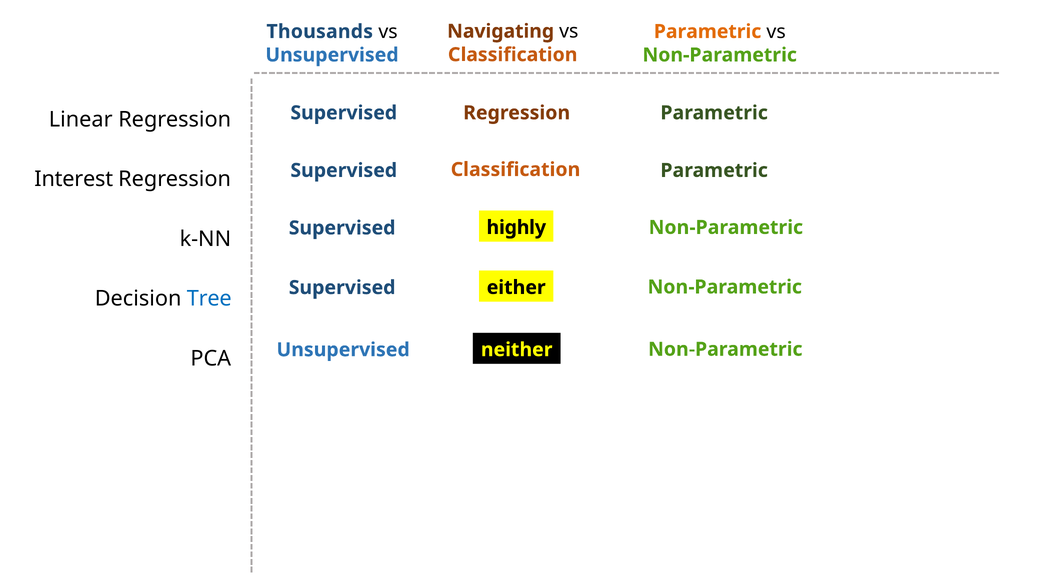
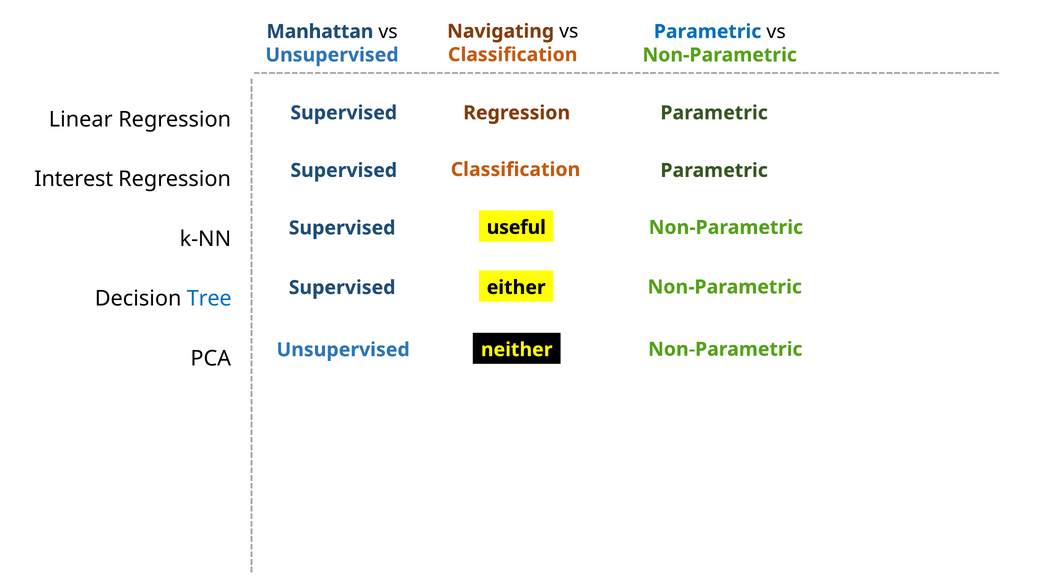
Thousands: Thousands -> Manhattan
Parametric at (708, 32) colour: orange -> blue
highly: highly -> useful
